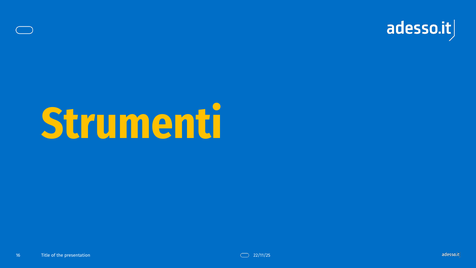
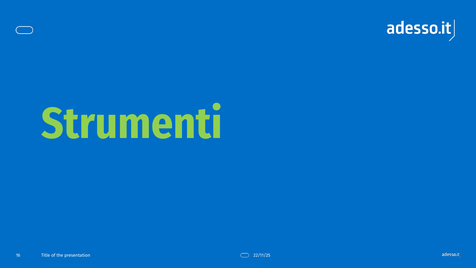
Strumenti colour: yellow -> light green
